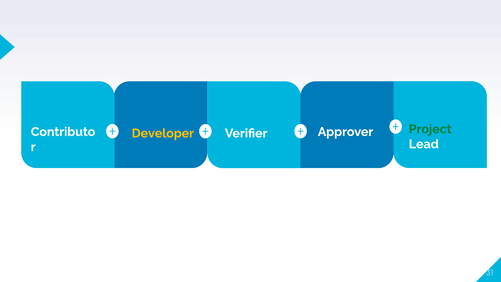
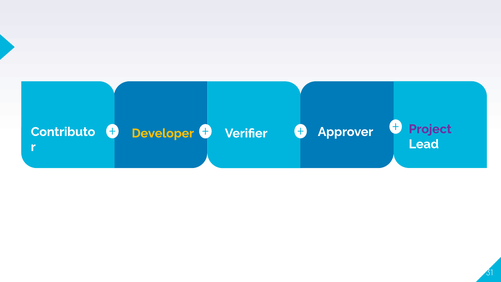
Project colour: green -> purple
